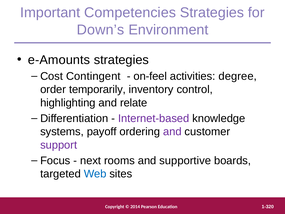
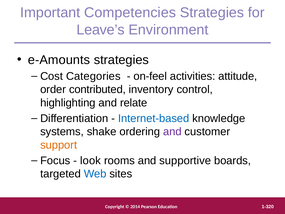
Down’s: Down’s -> Leave’s
Contingent: Contingent -> Categories
degree: degree -> attitude
temporarily: temporarily -> contributed
Internet-based colour: purple -> blue
payoff: payoff -> shake
support colour: purple -> orange
next: next -> look
